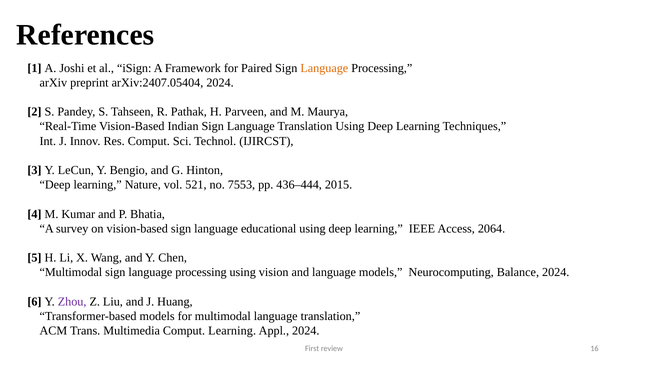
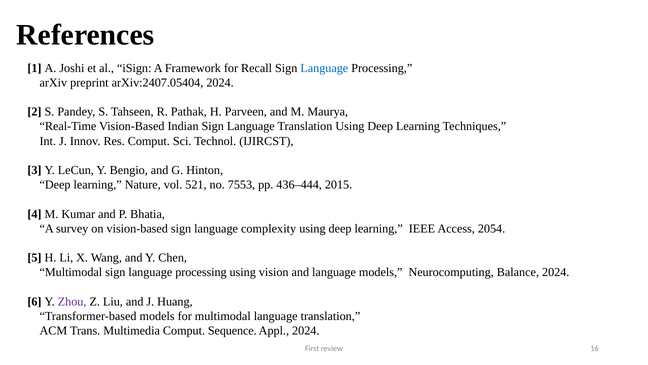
Paired: Paired -> Recall
Language at (324, 68) colour: orange -> blue
educational: educational -> complexity
2064: 2064 -> 2054
Comput Learning: Learning -> Sequence
